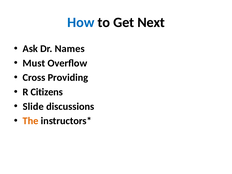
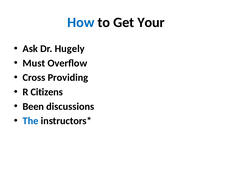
Next: Next -> Your
Names: Names -> Hugely
Slide: Slide -> Been
The colour: orange -> blue
